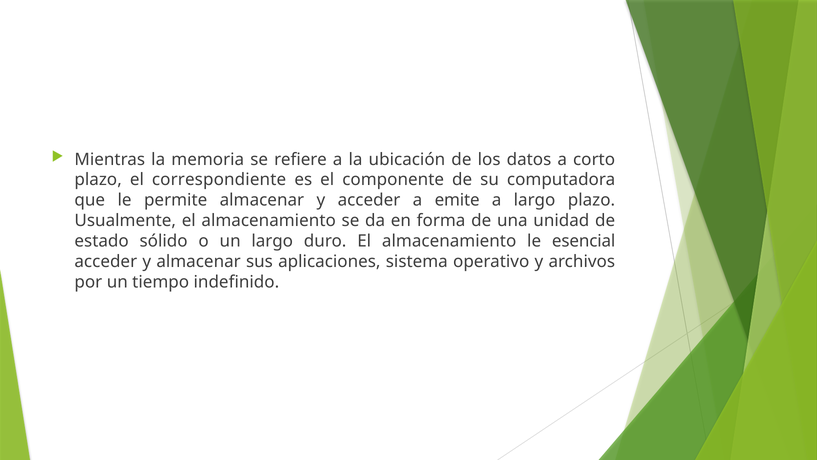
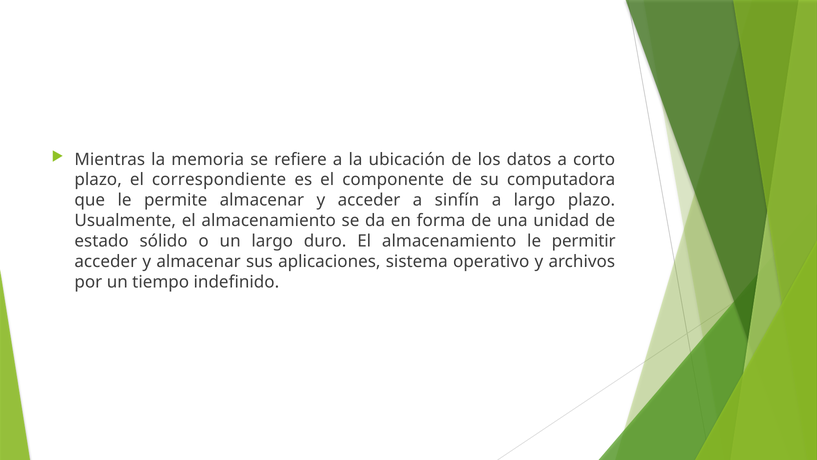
emite: emite -> sinfín
esencial: esencial -> permitir
